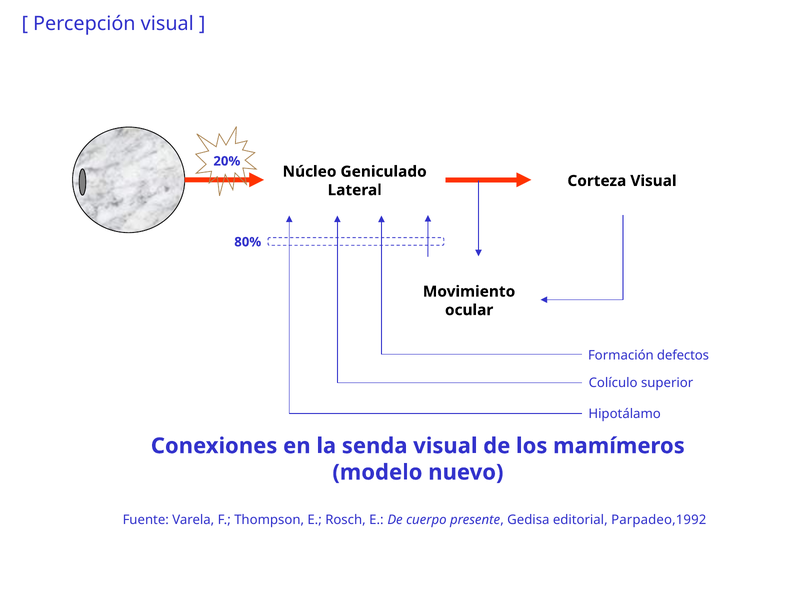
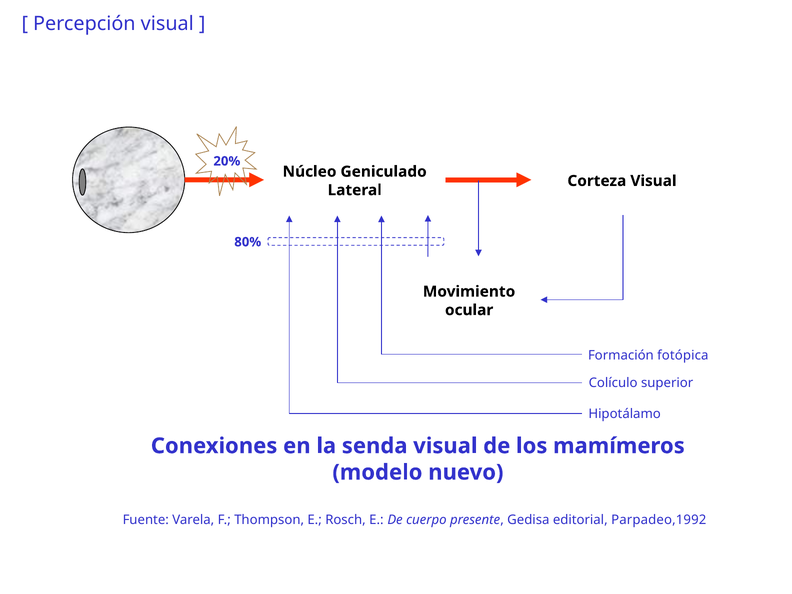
defectos: defectos -> fotópica
